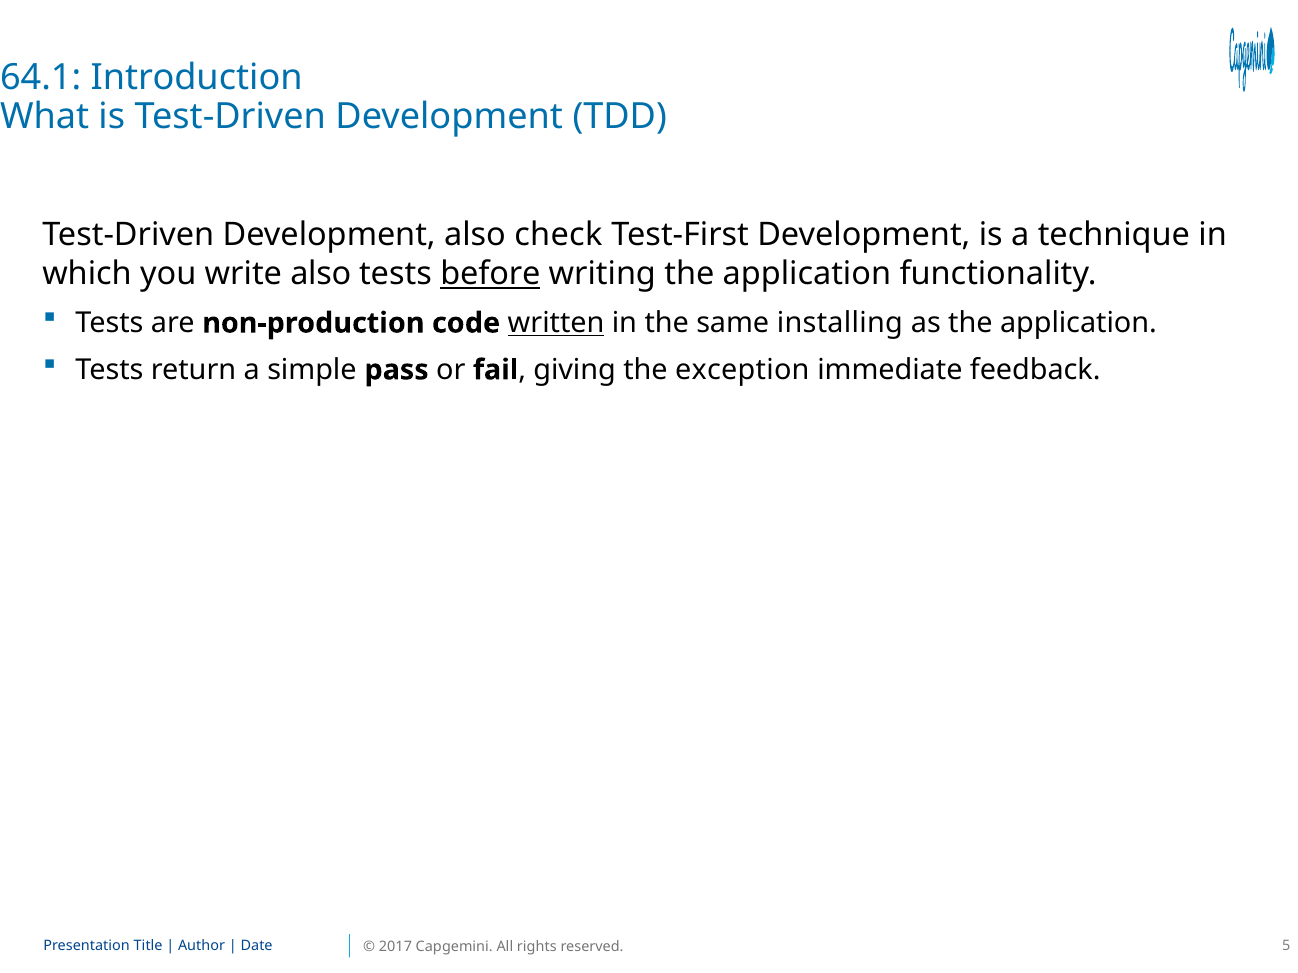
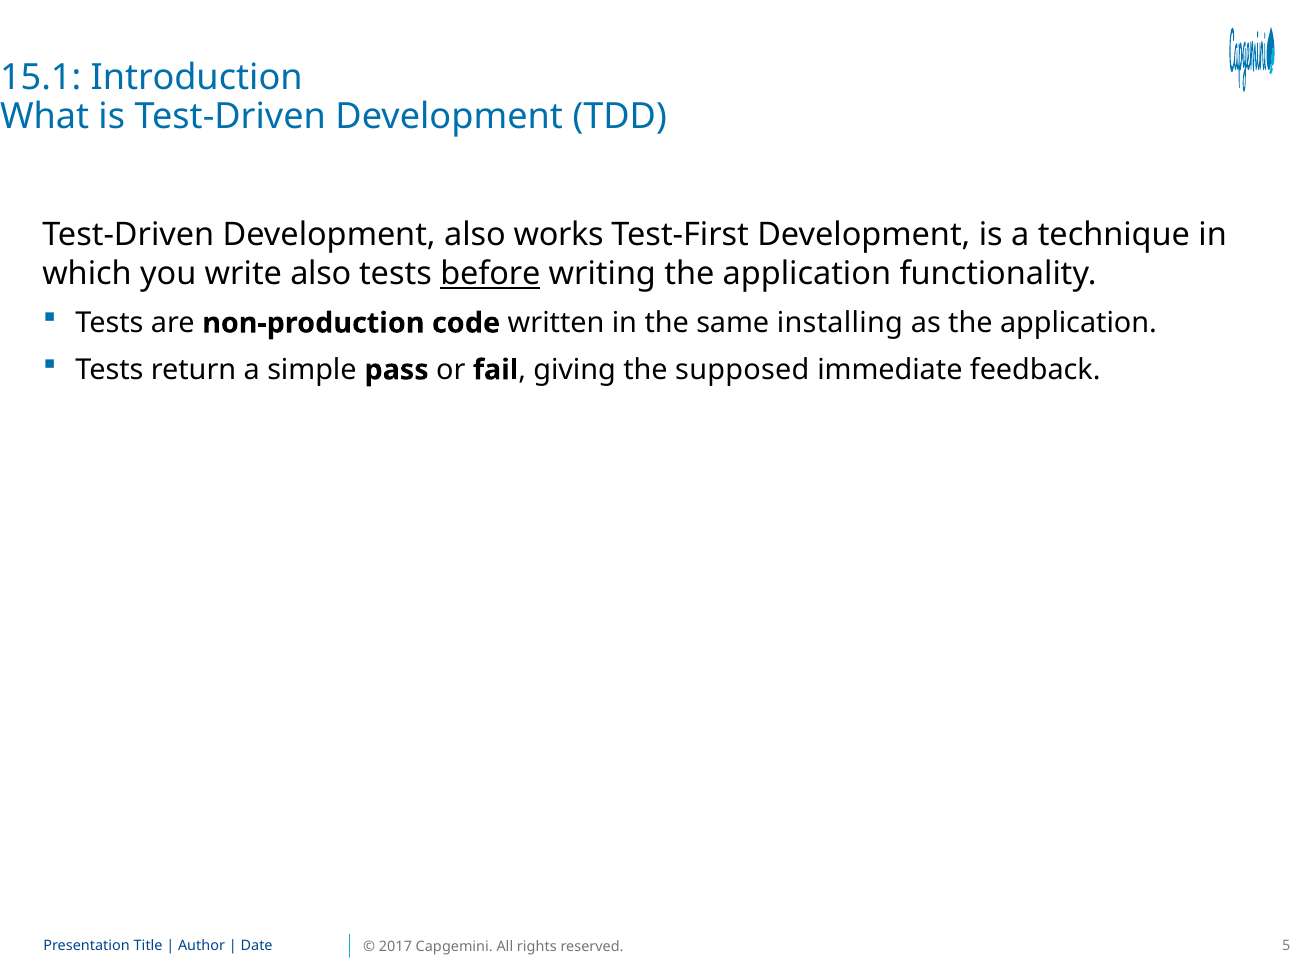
64.1: 64.1 -> 15.1
check: check -> works
written underline: present -> none
exception: exception -> supposed
